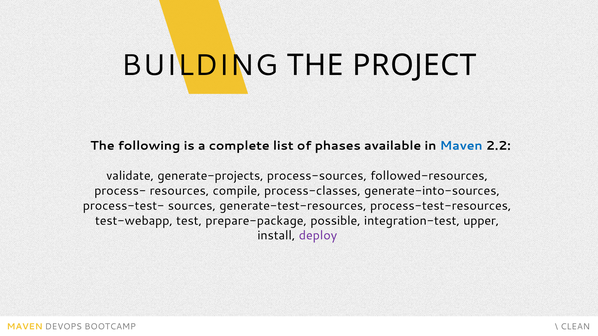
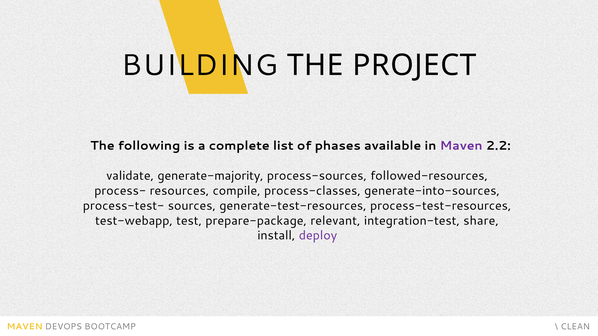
Maven at (461, 146) colour: blue -> purple
generate-projects: generate-projects -> generate-majority
possible: possible -> relevant
upper: upper -> share
